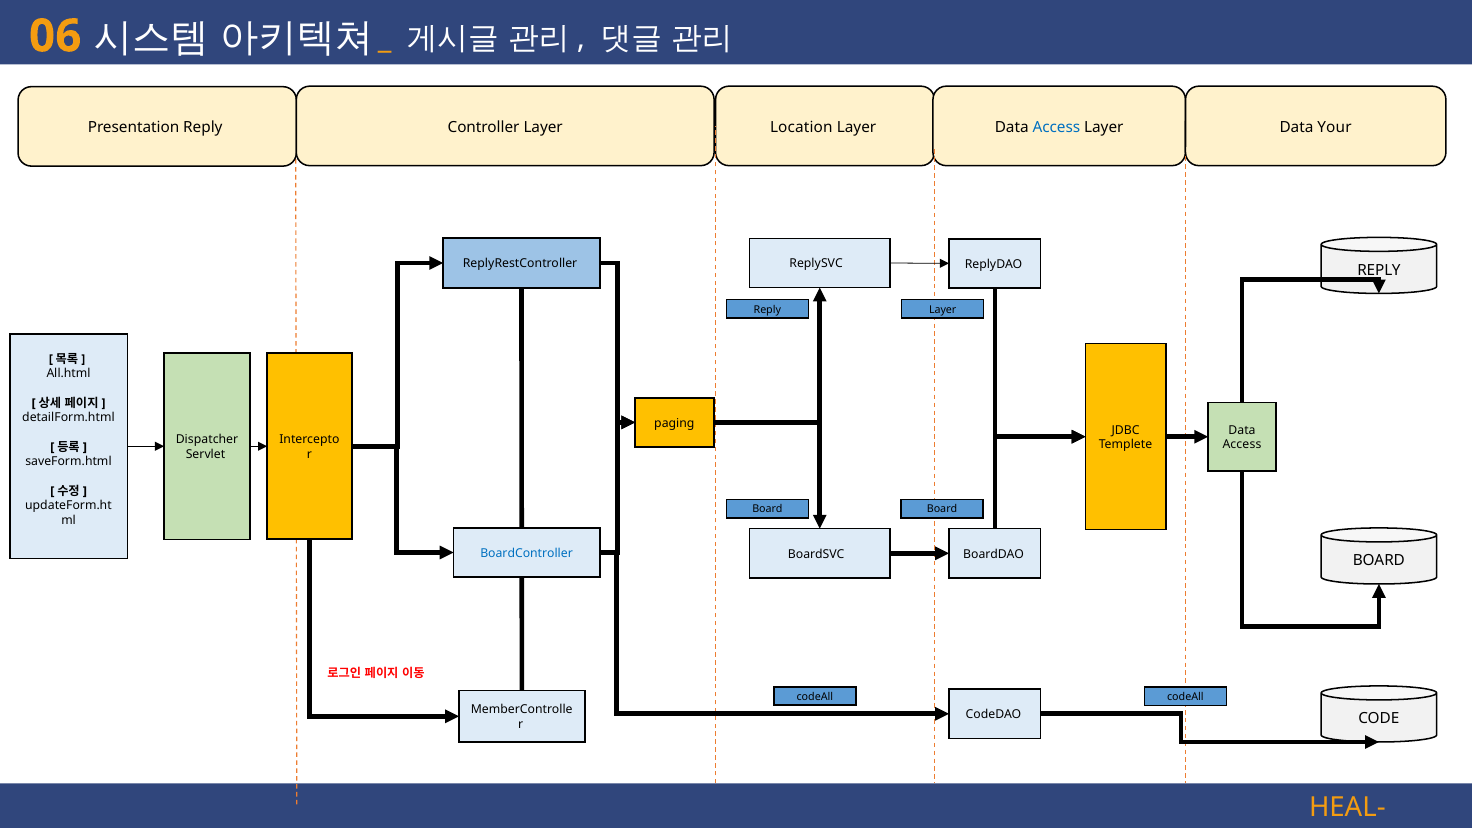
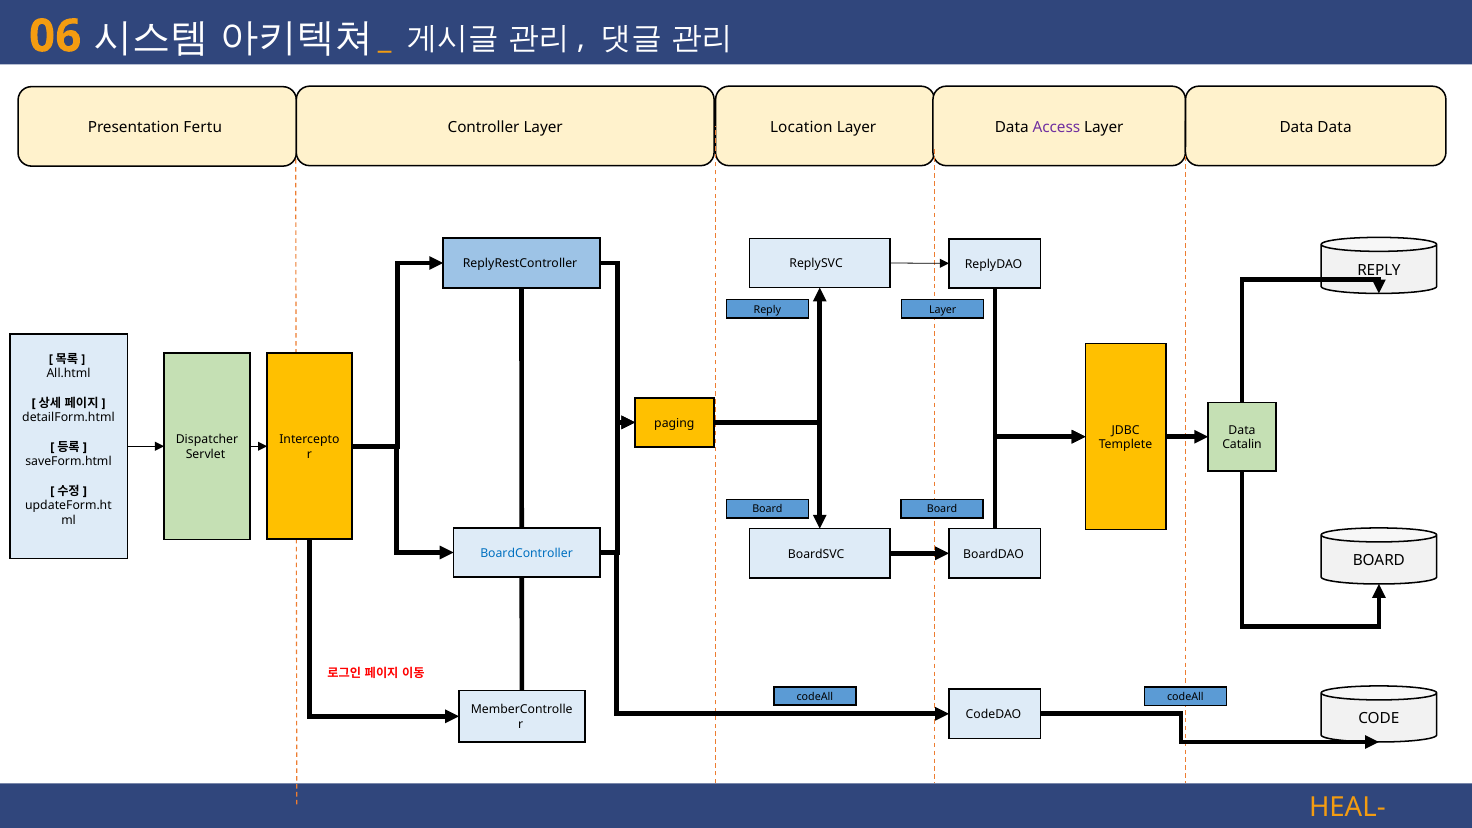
Presentation Reply: Reply -> Fertu
Access at (1056, 127) colour: blue -> purple
Data Your: Your -> Data
Access at (1242, 445): Access -> Catalin
